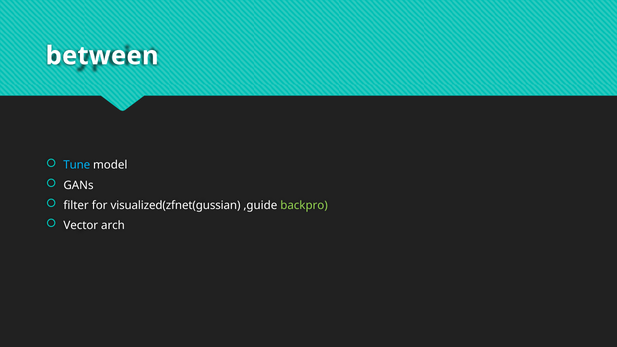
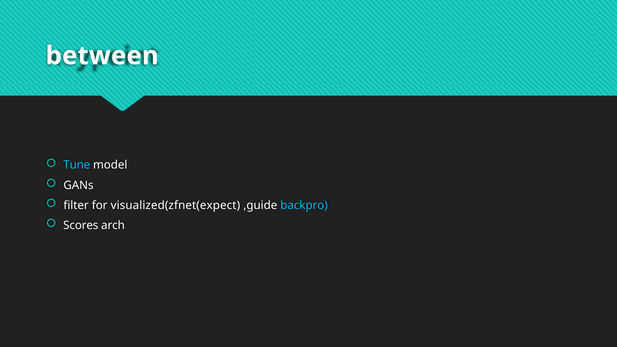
visualized(zfnet(gussian: visualized(zfnet(gussian -> visualized(zfnet(expect
backpro colour: light green -> light blue
Vector: Vector -> Scores
